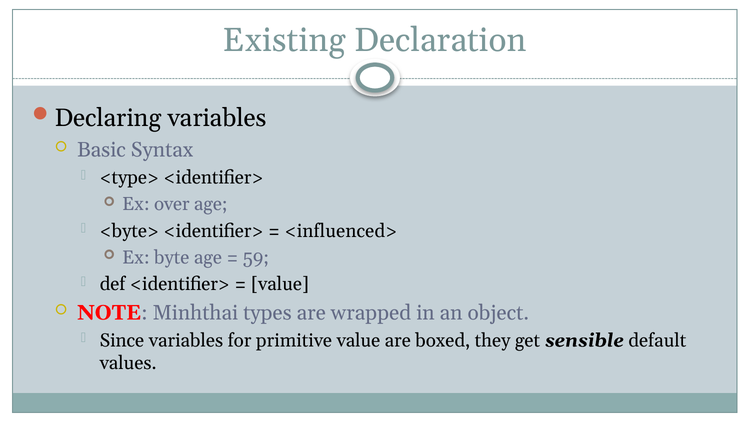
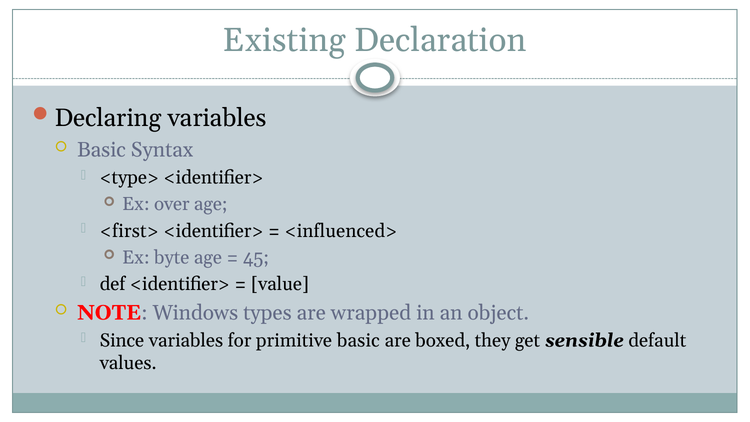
<byte>: <byte> -> <first>
59: 59 -> 45
Minhthai: Minhthai -> Windows
primitive value: value -> basic
